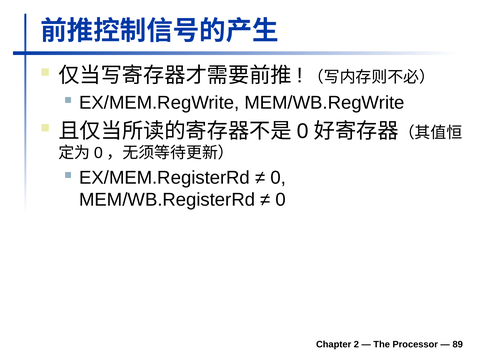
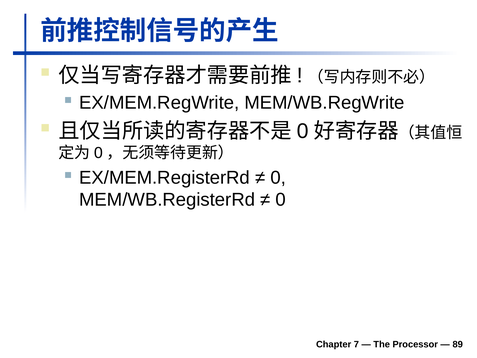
2: 2 -> 7
